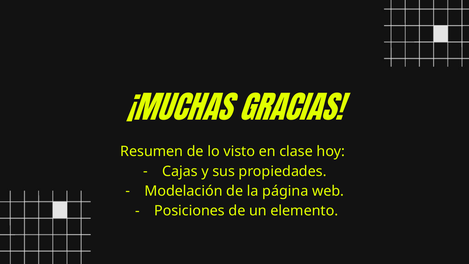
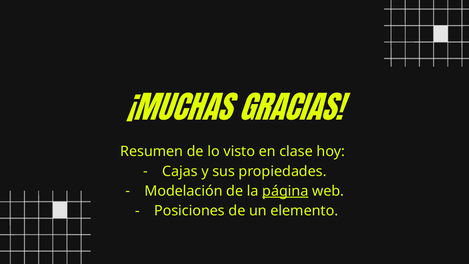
página underline: none -> present
